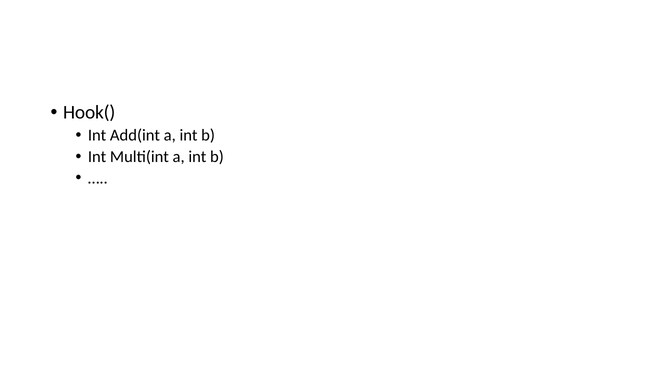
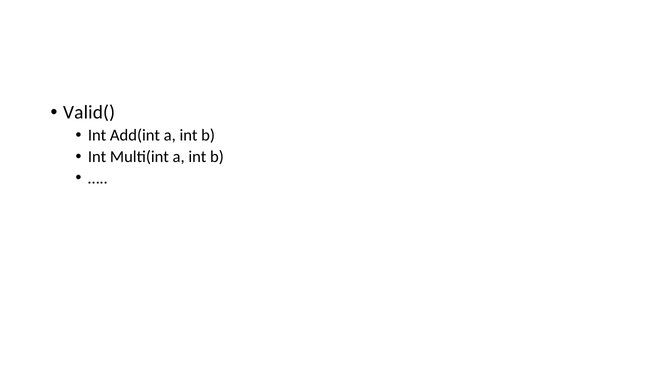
Hook(: Hook( -> Valid(
